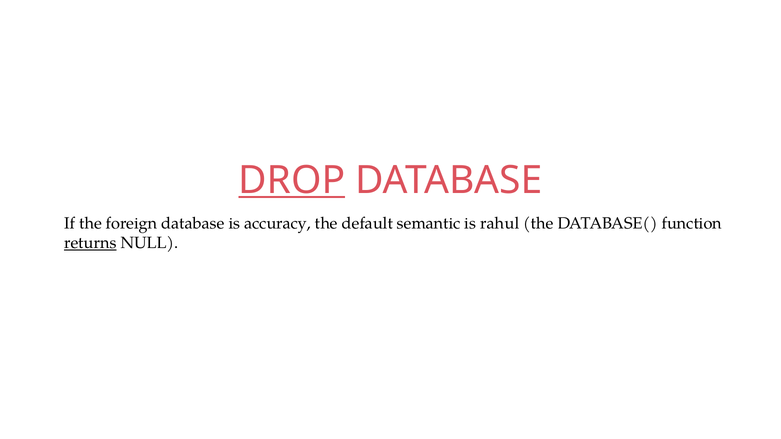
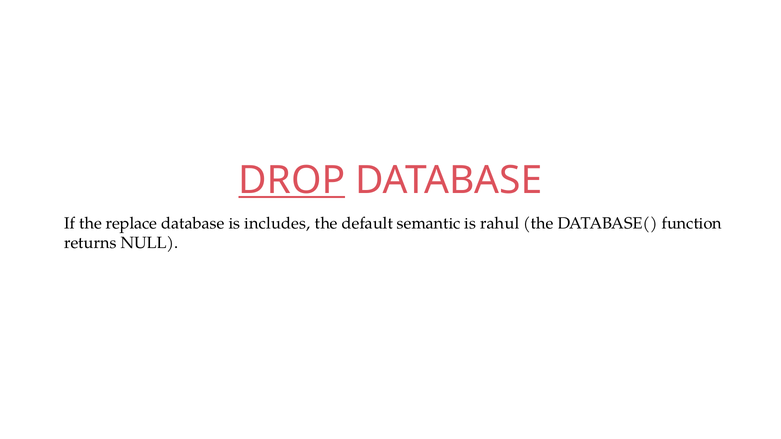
foreign: foreign -> replace
accuracy: accuracy -> includes
returns underline: present -> none
